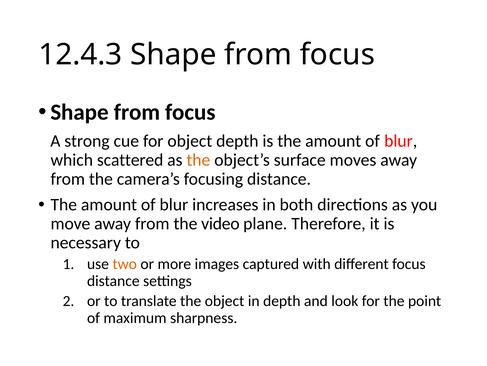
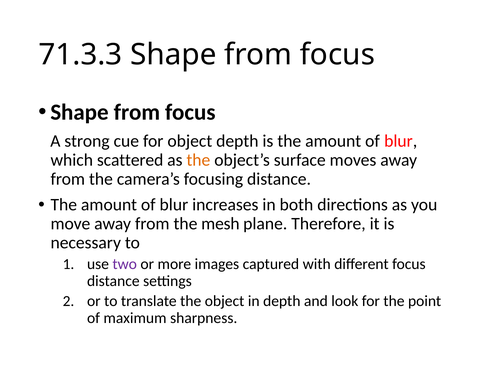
12.4.3: 12.4.3 -> 71.3.3
video: video -> mesh
two colour: orange -> purple
